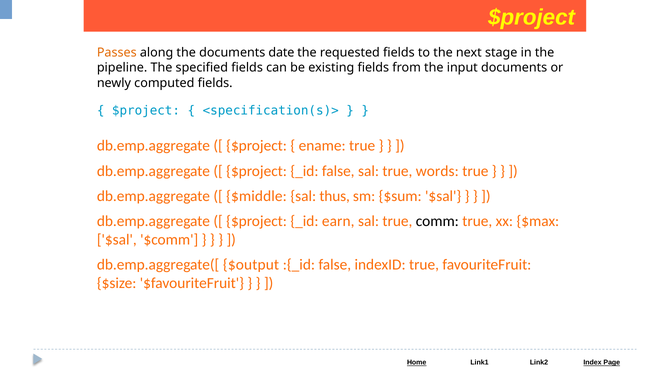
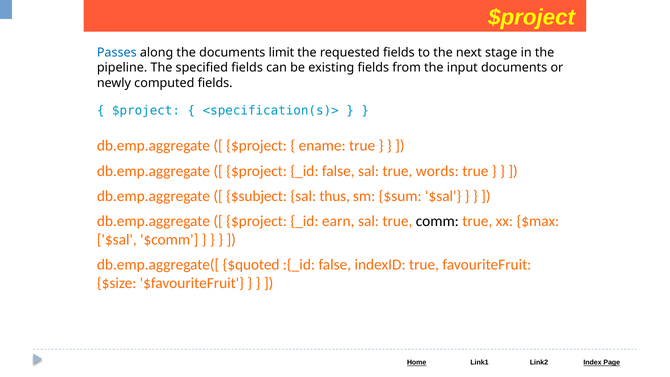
Passes colour: orange -> blue
date: date -> limit
$middle: $middle -> $subject
$output: $output -> $quoted
